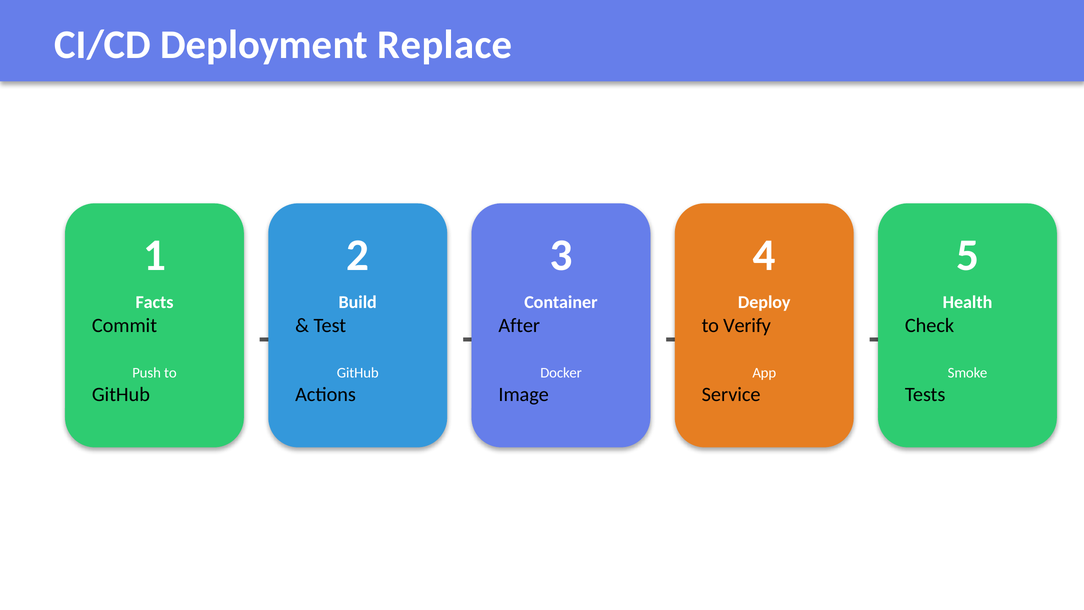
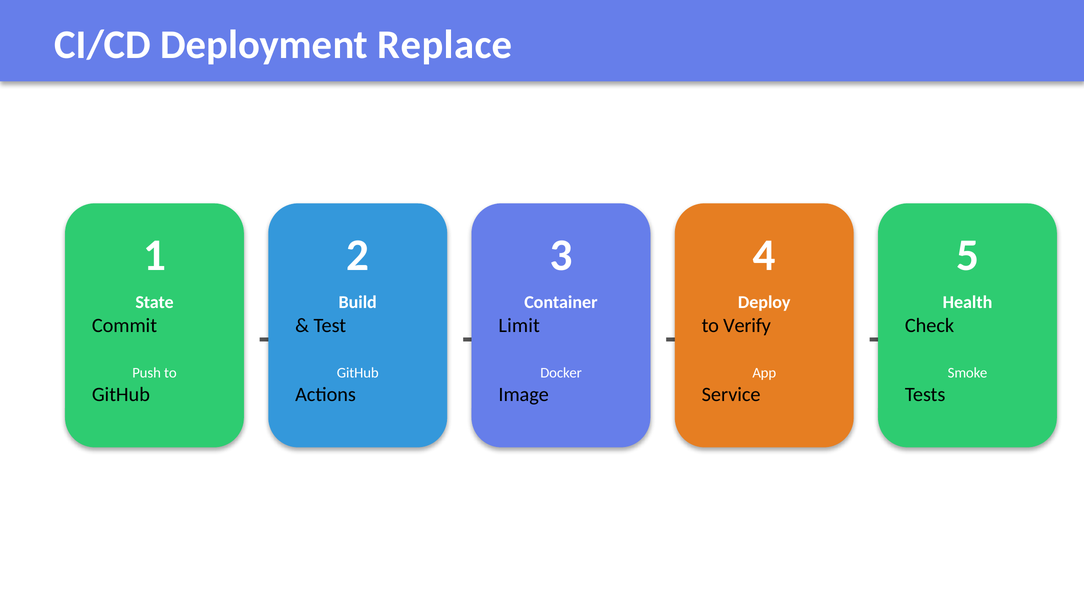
Facts: Facts -> State
After: After -> Limit
